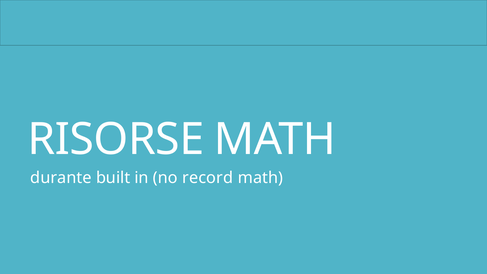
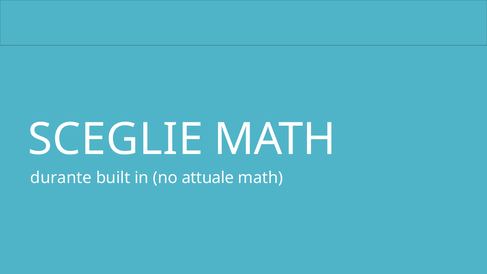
RISORSE: RISORSE -> SCEGLIE
record: record -> attuale
